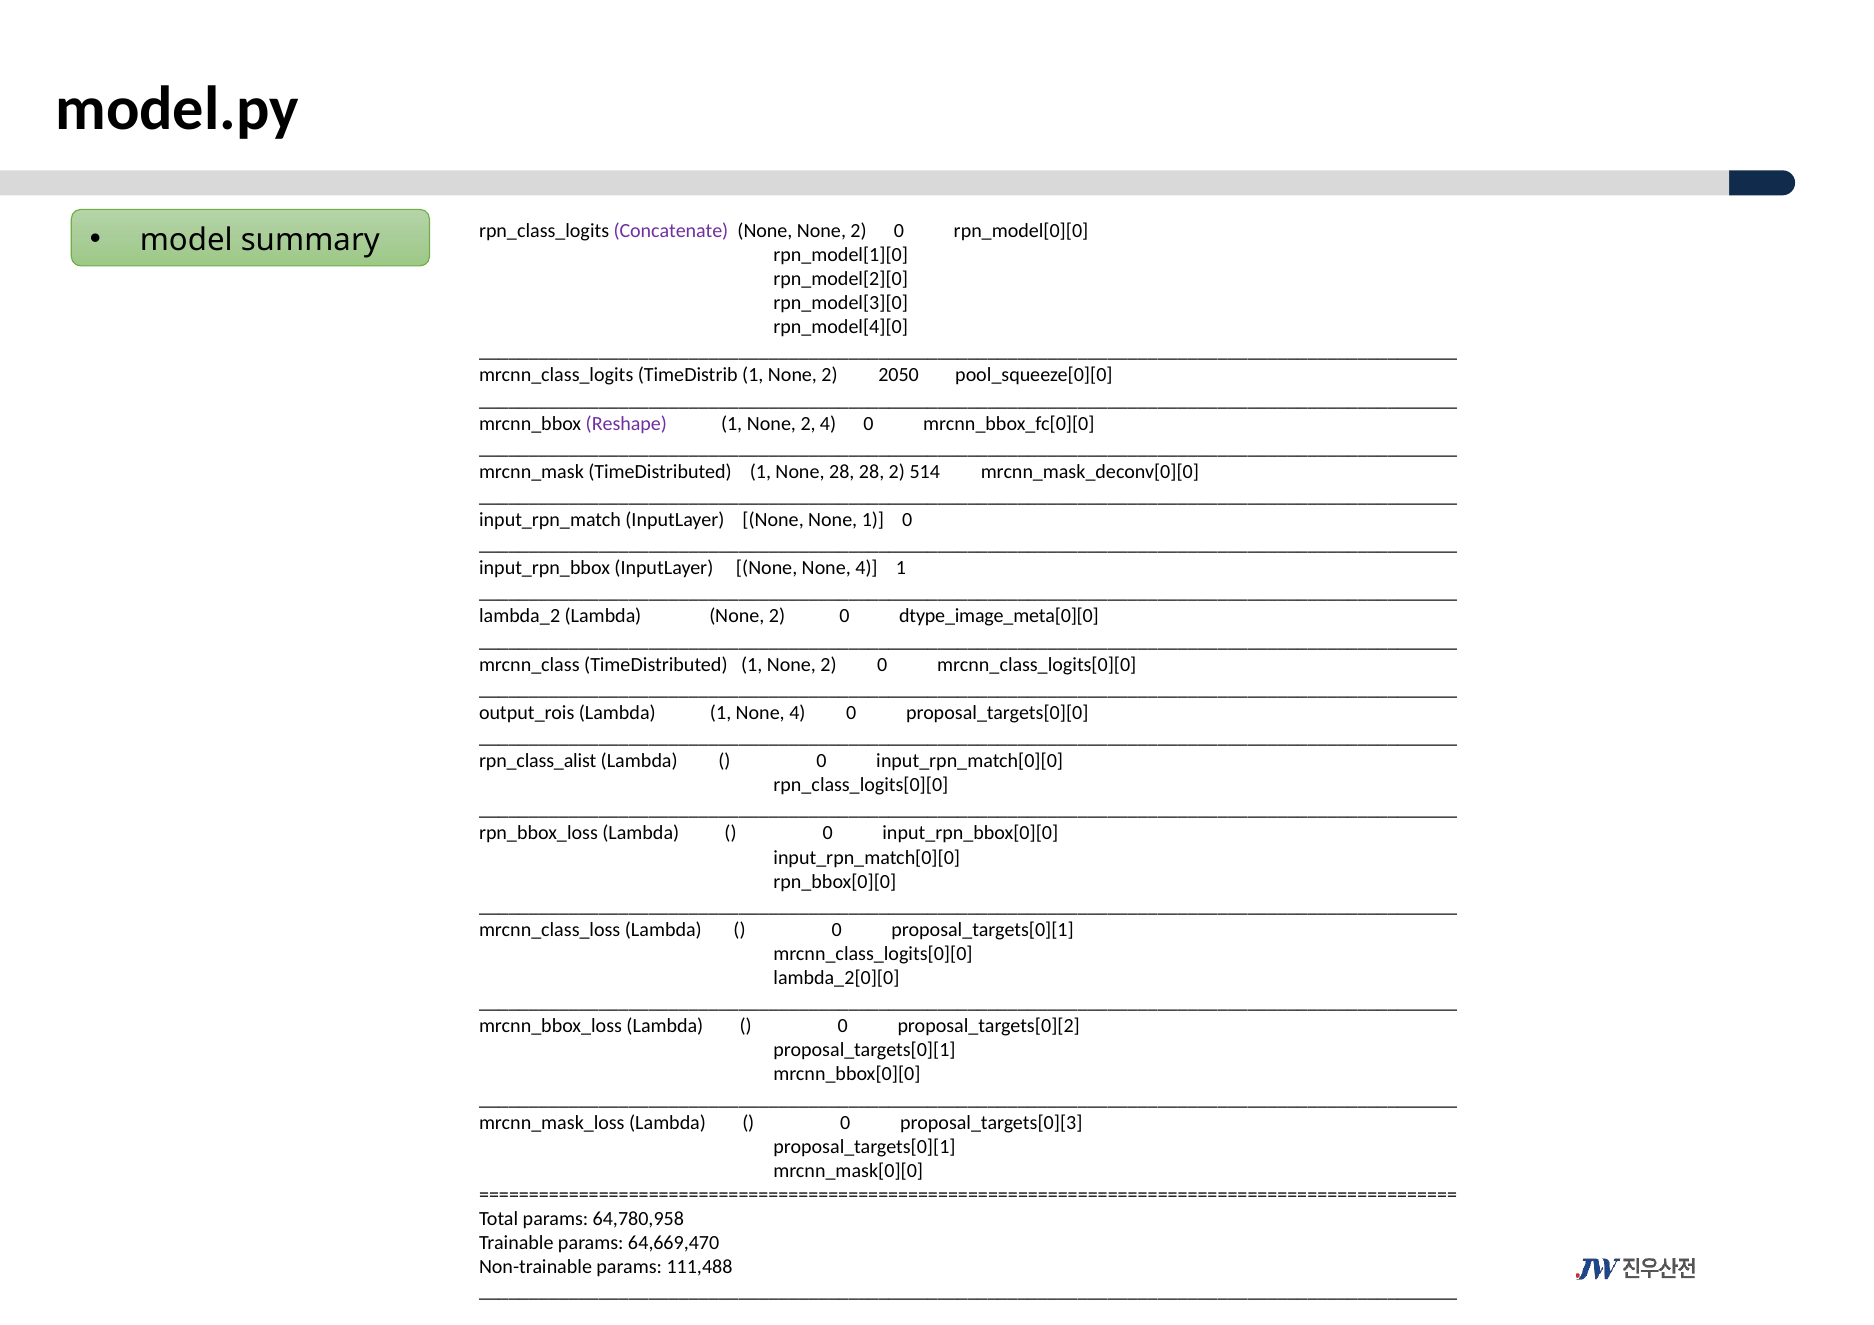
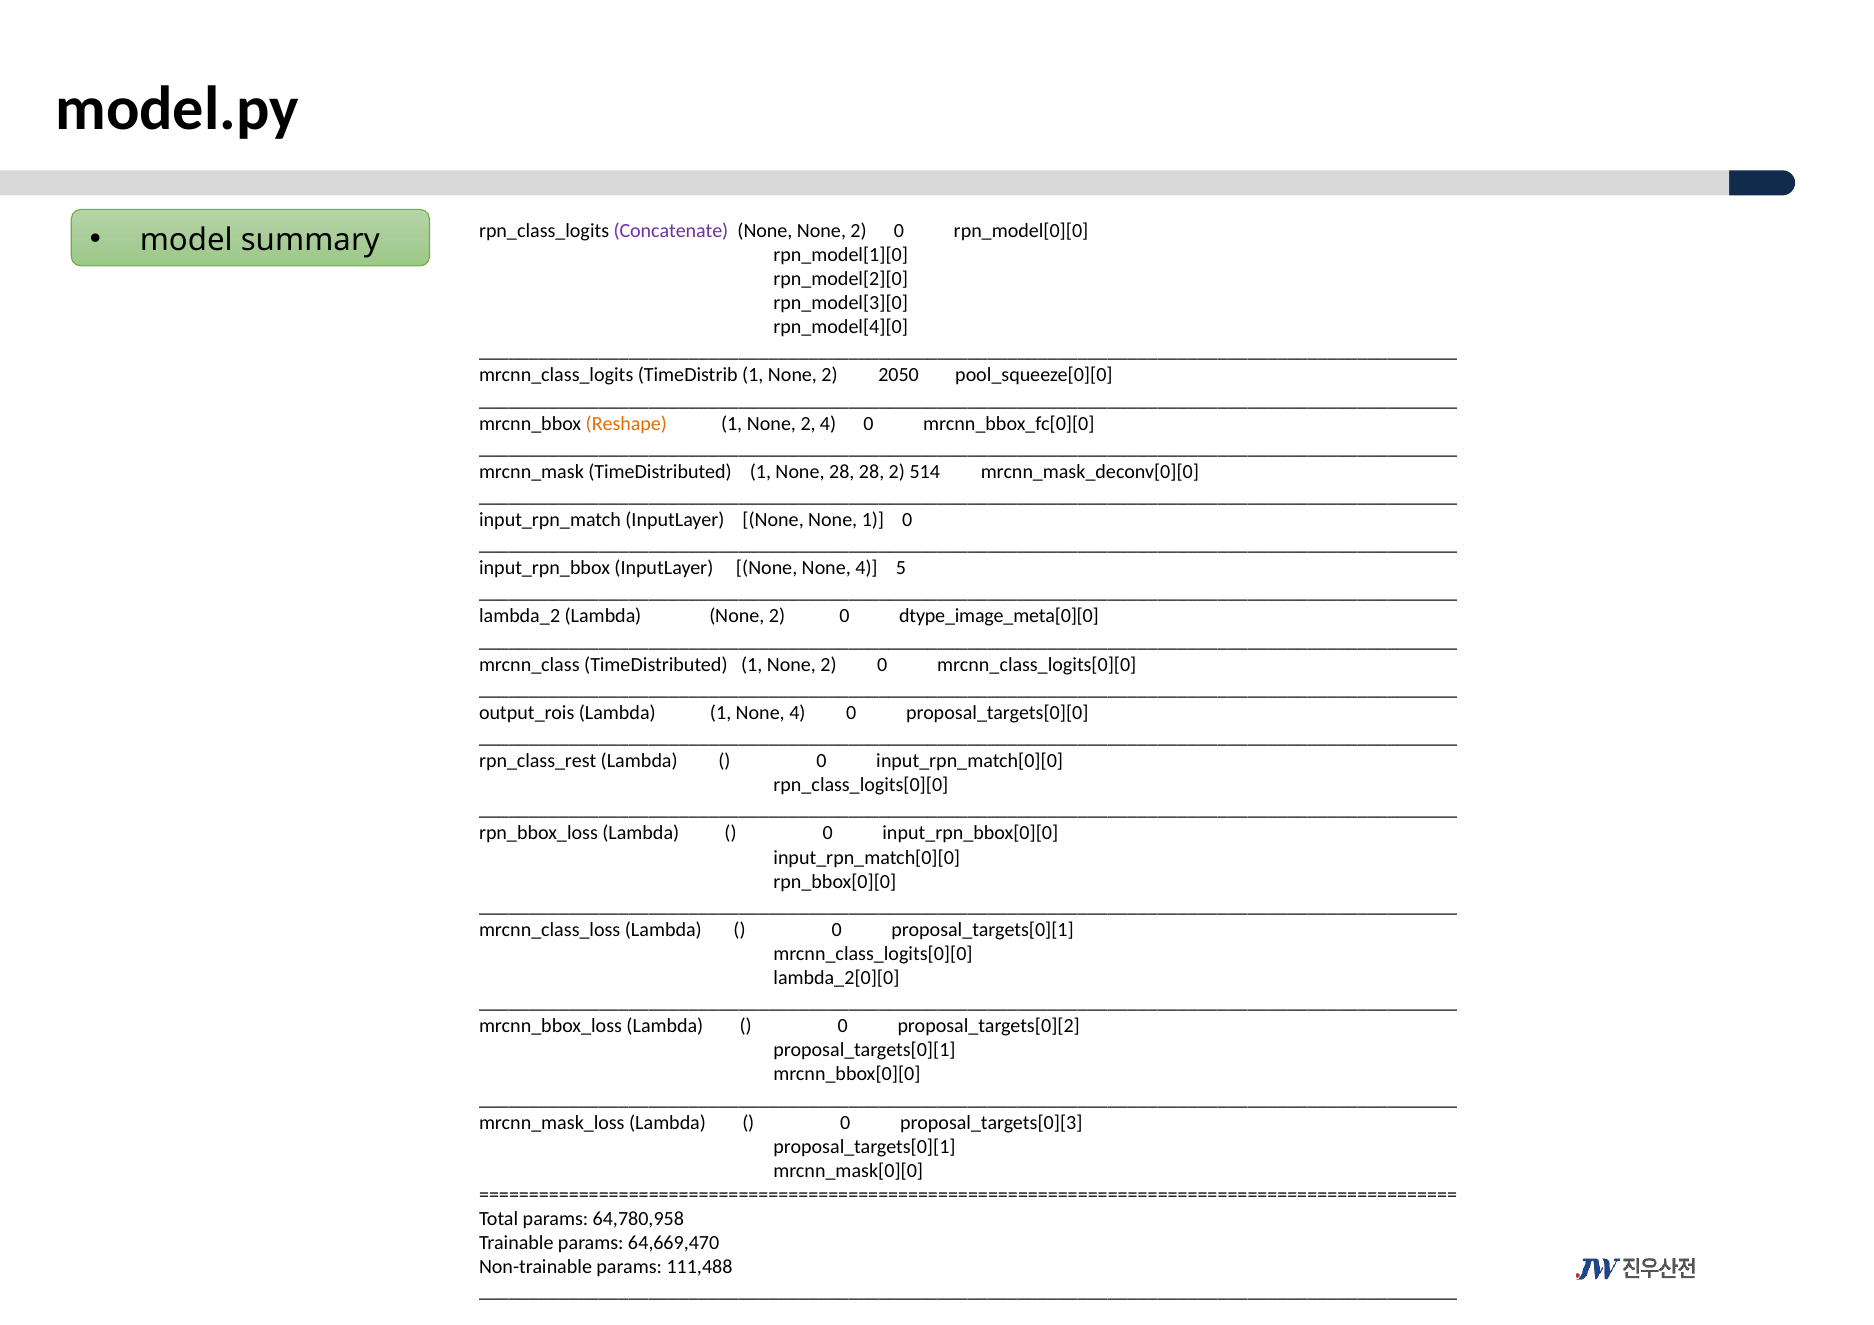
Reshape colour: purple -> orange
4 1: 1 -> 5
rpn_class_alist: rpn_class_alist -> rpn_class_rest
